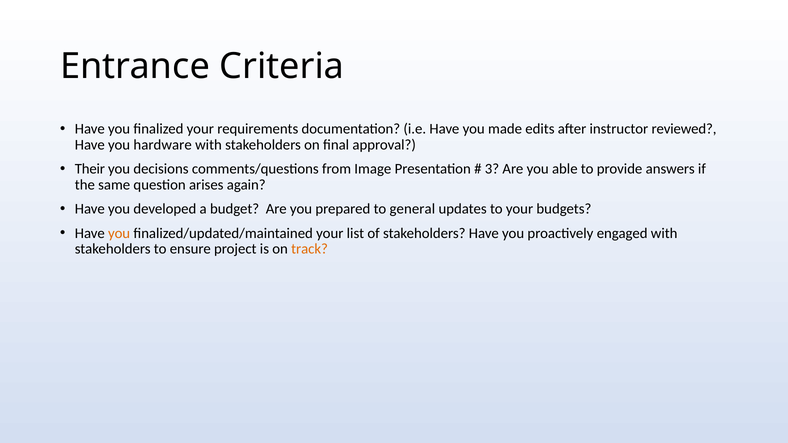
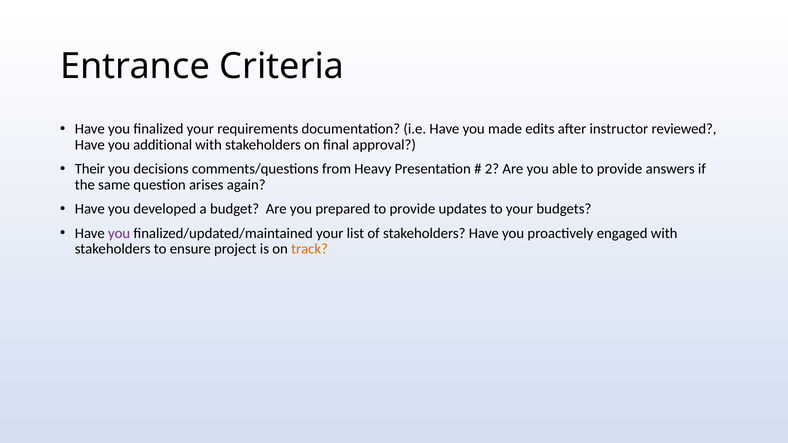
hardware: hardware -> additional
Image: Image -> Heavy
3: 3 -> 2
prepared to general: general -> provide
you at (119, 233) colour: orange -> purple
